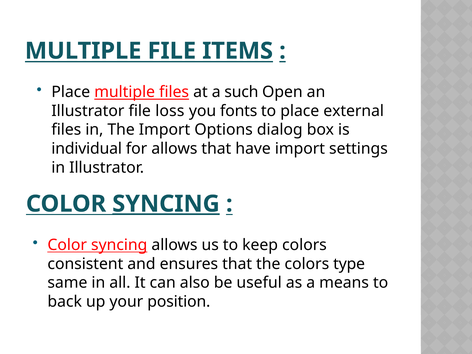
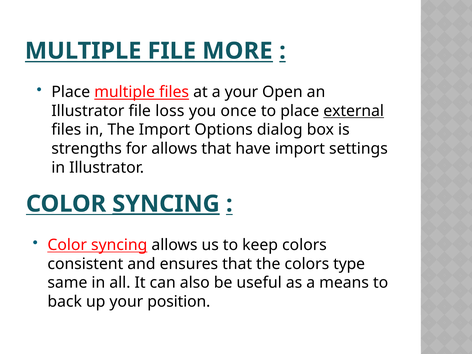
ITEMS: ITEMS -> MORE
a such: such -> your
fonts: fonts -> once
external underline: none -> present
individual: individual -> strengths
